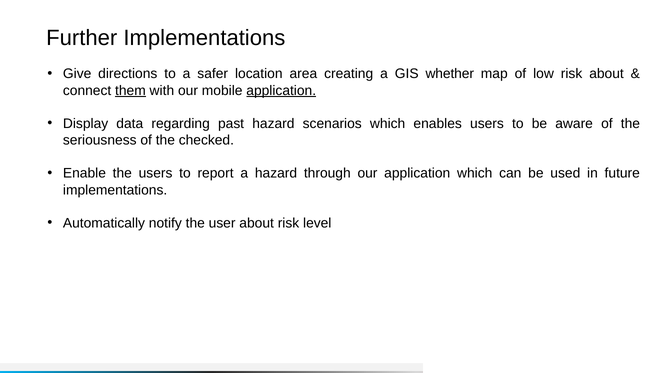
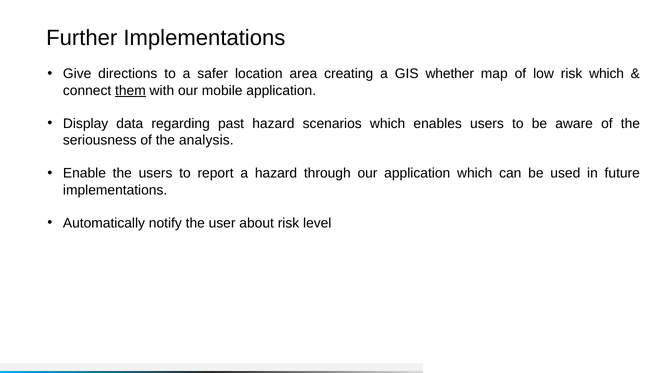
risk about: about -> which
application at (281, 90) underline: present -> none
checked: checked -> analysis
